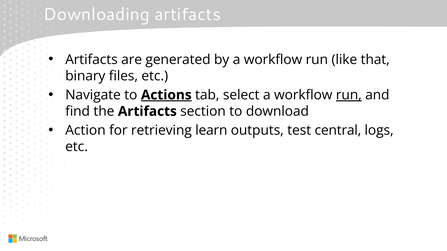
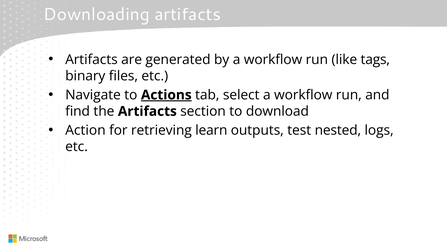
that: that -> tags
run at (349, 95) underline: present -> none
central: central -> nested
